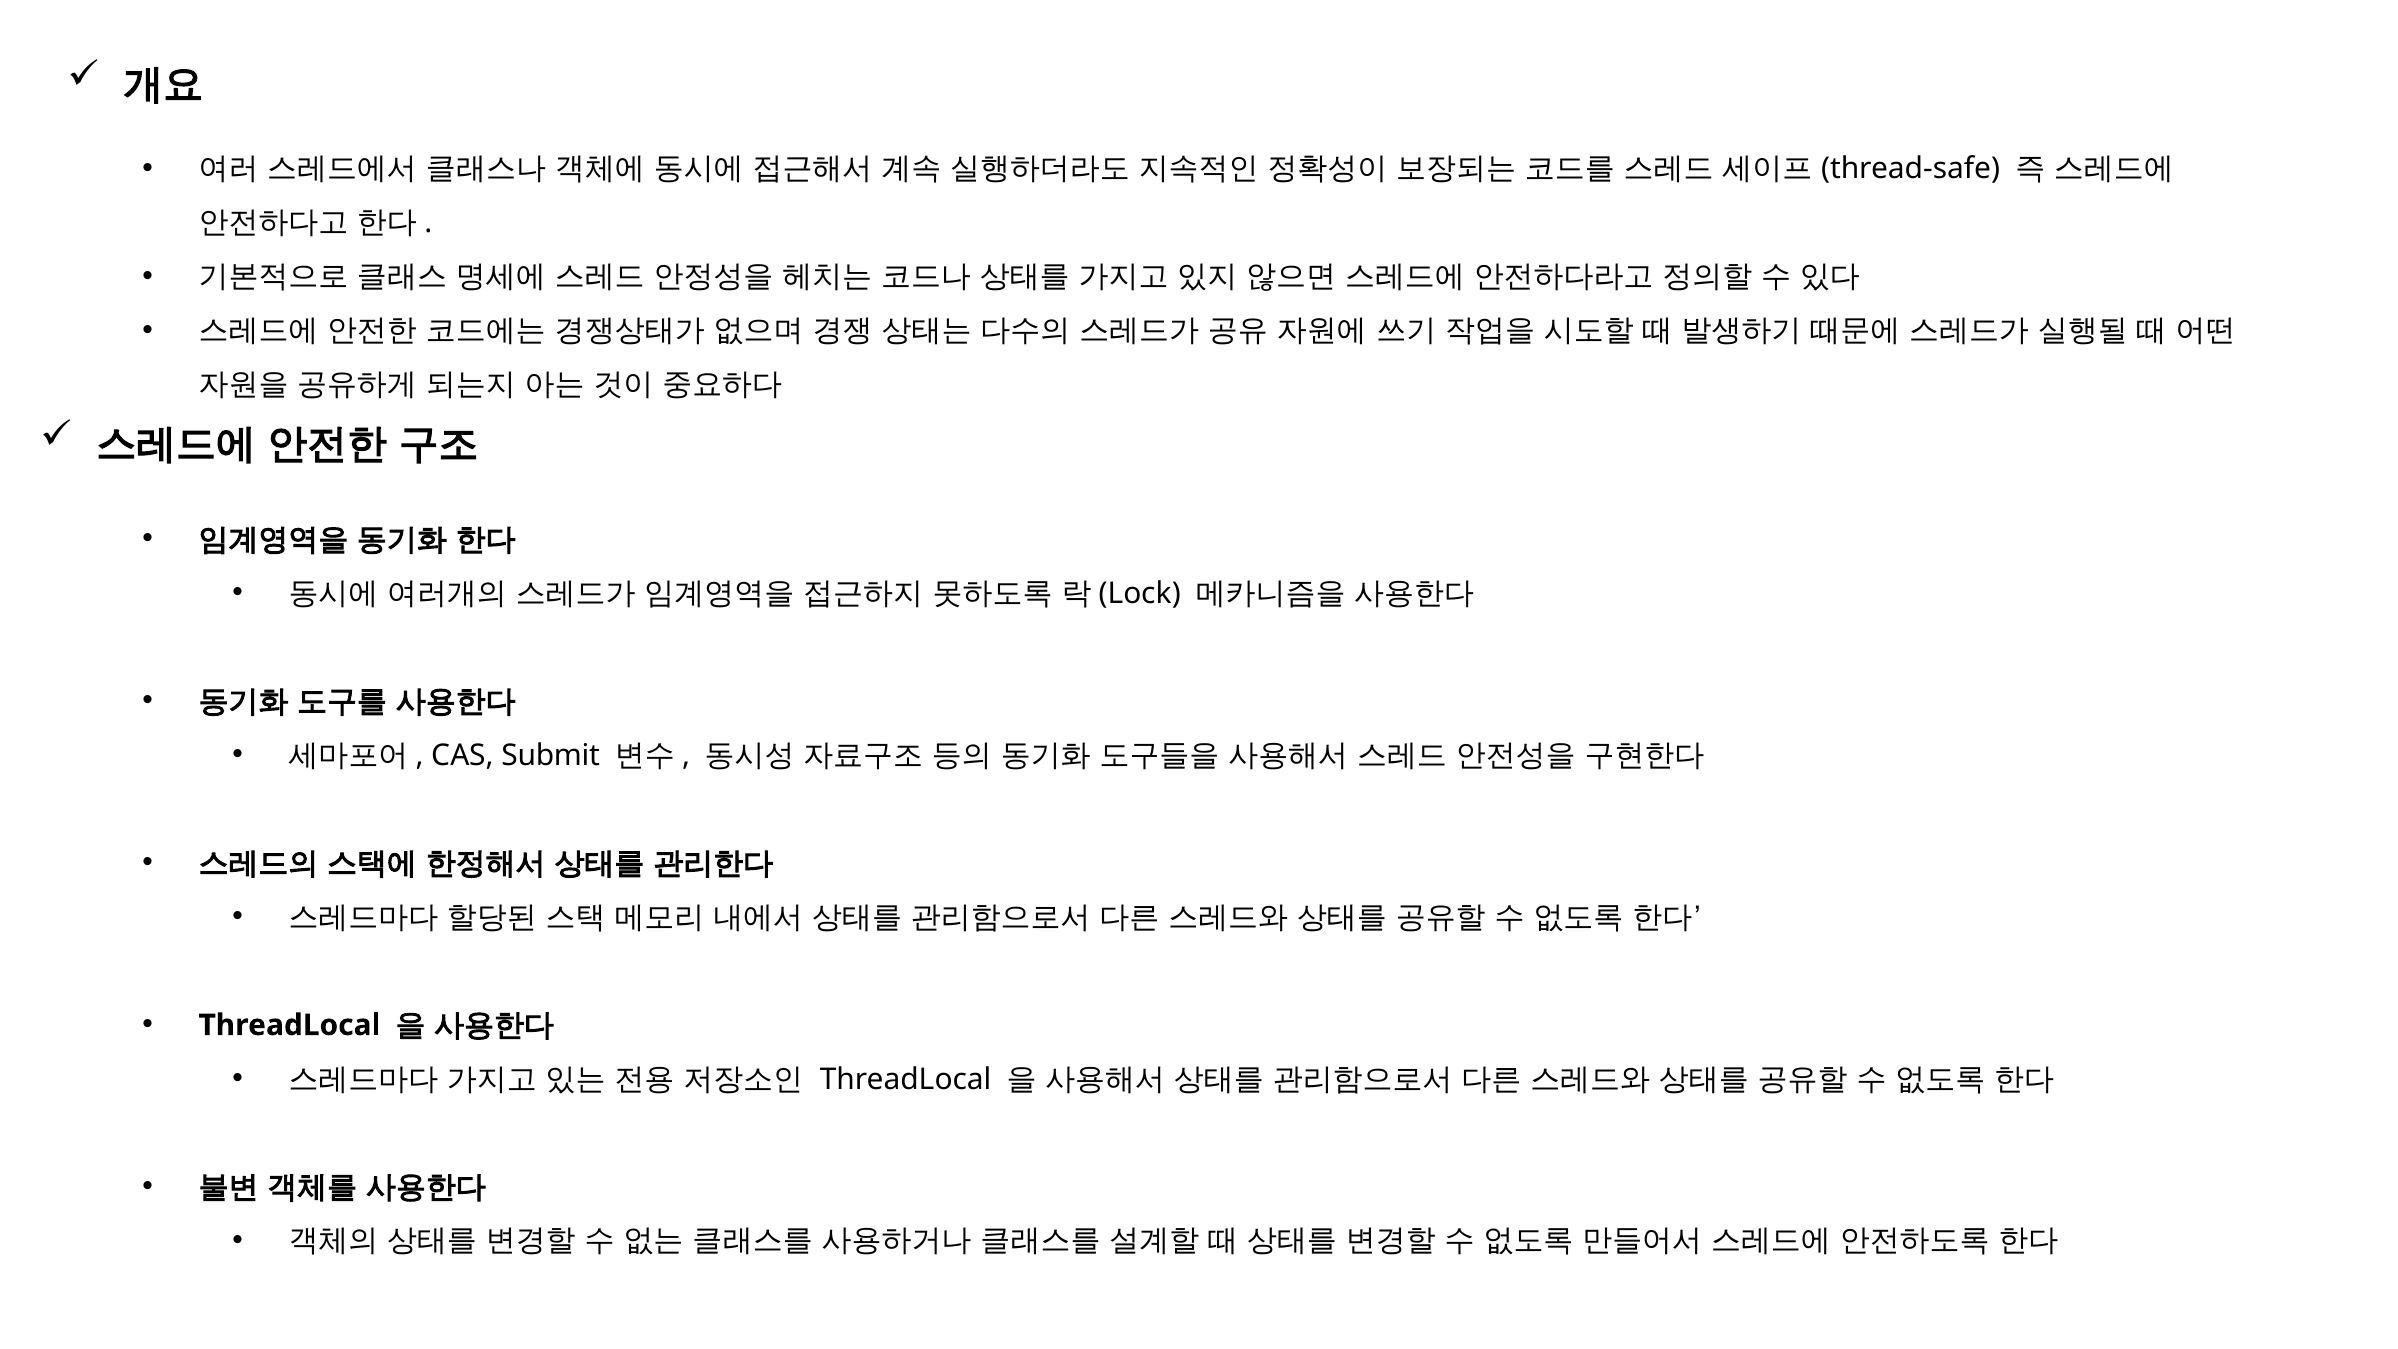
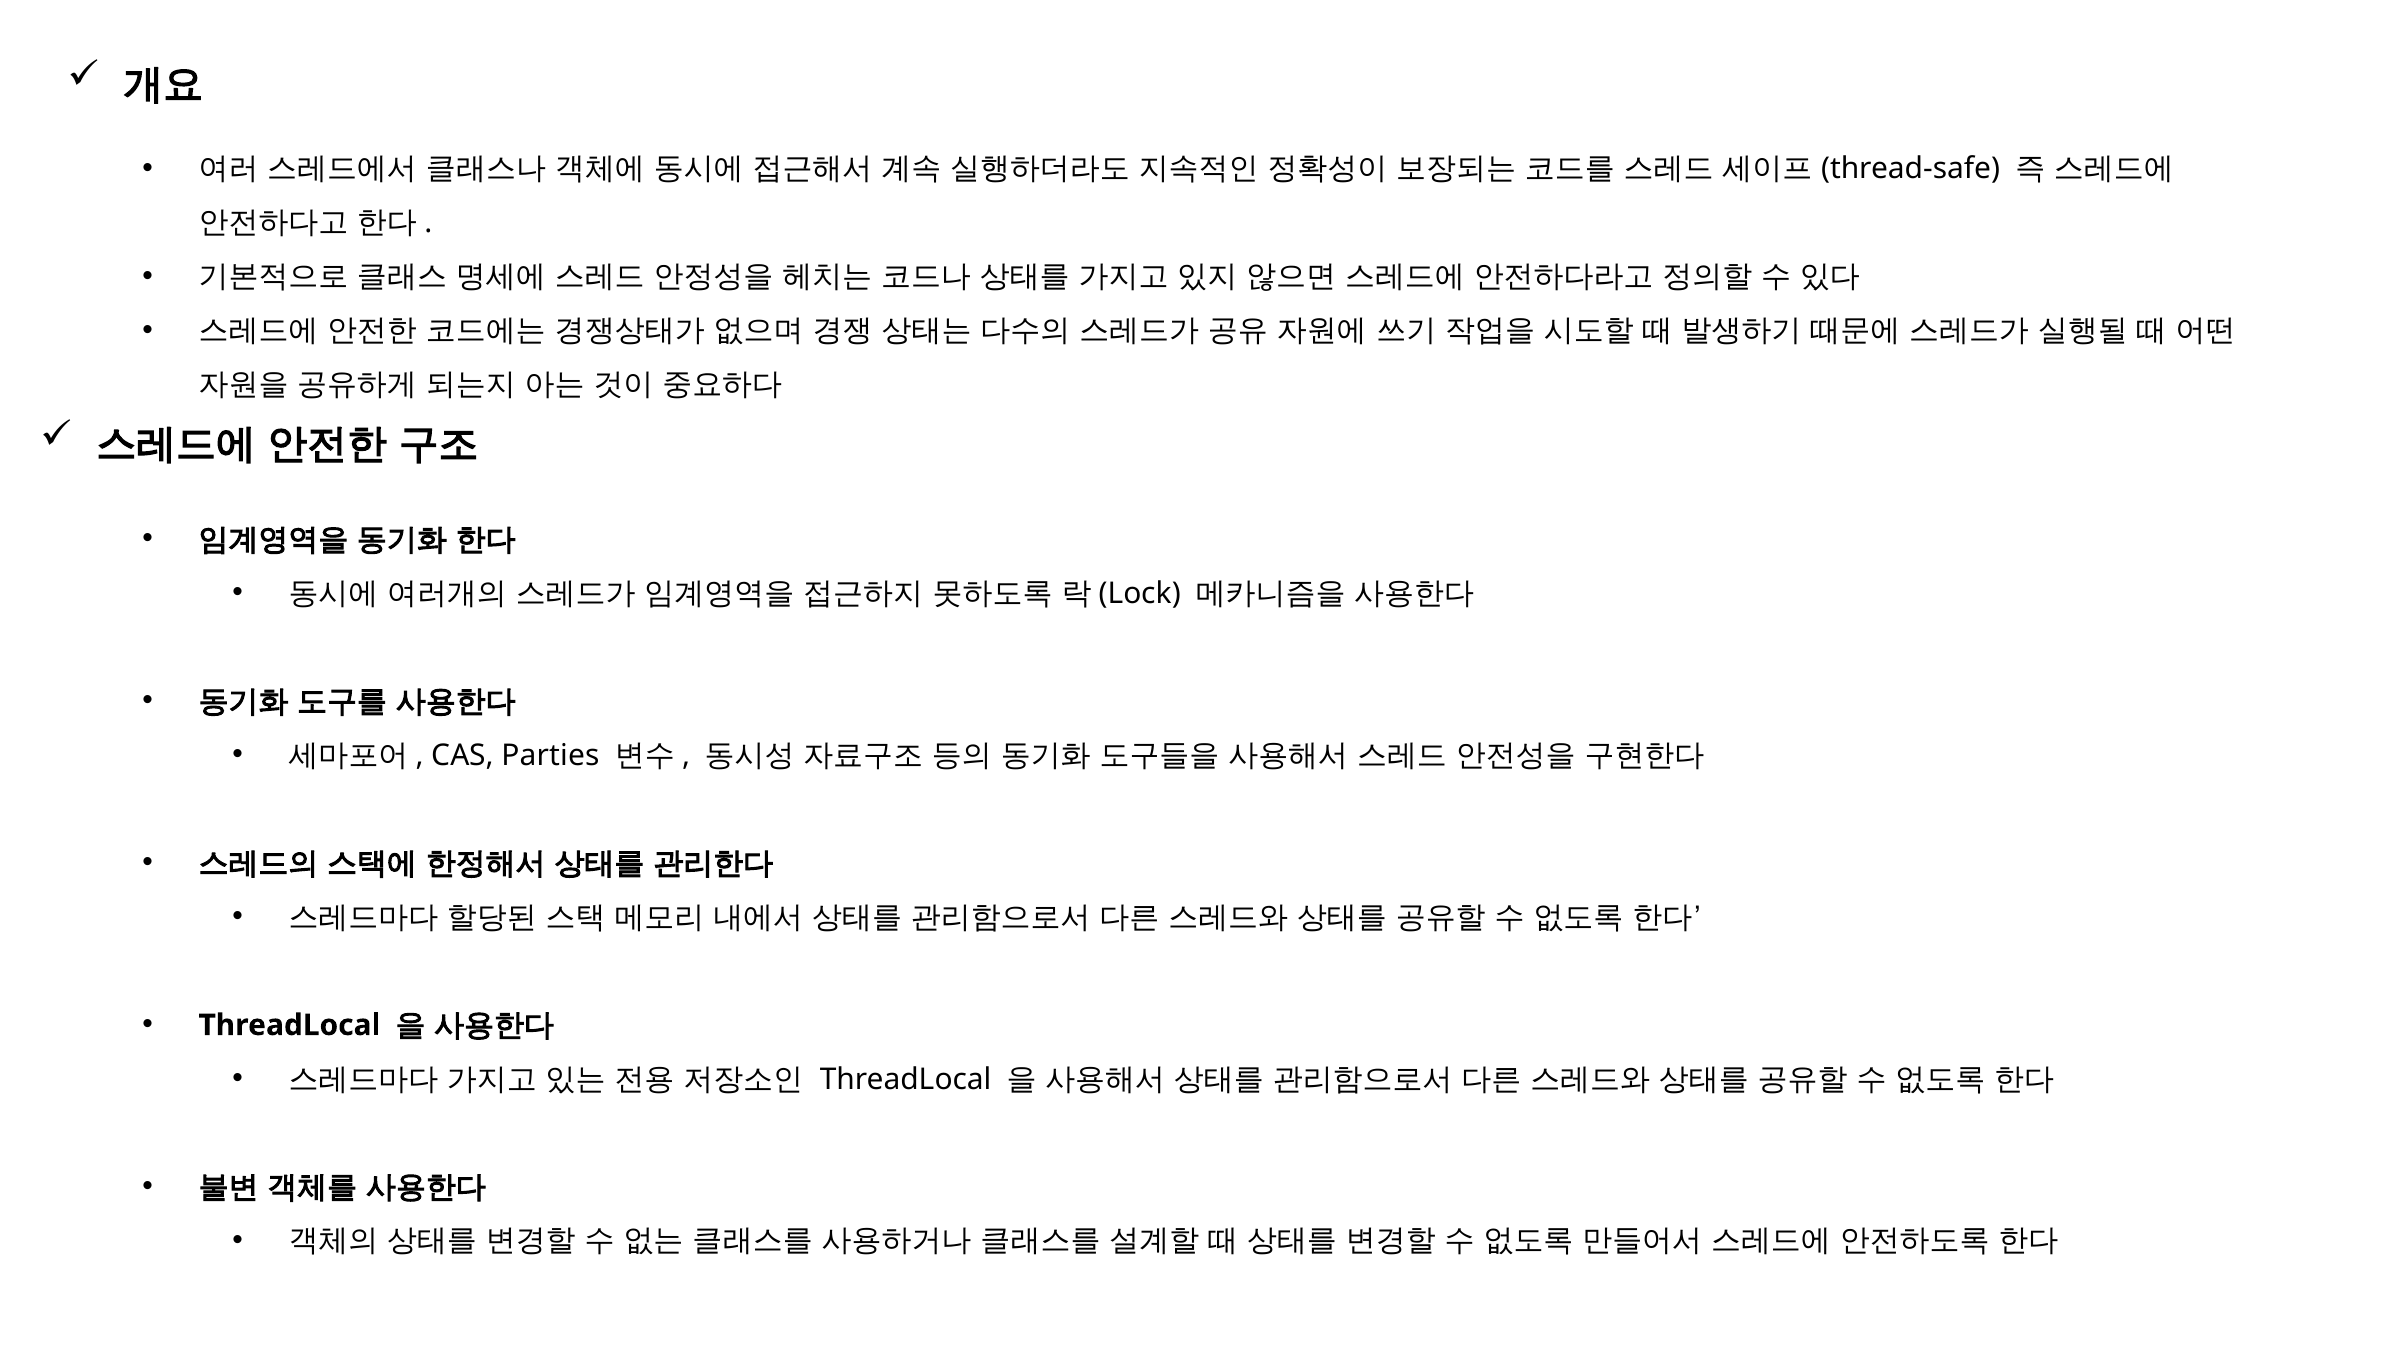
Submit: Submit -> Parties
